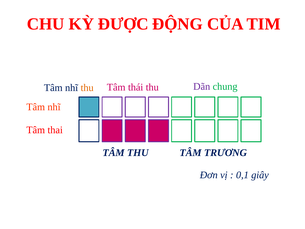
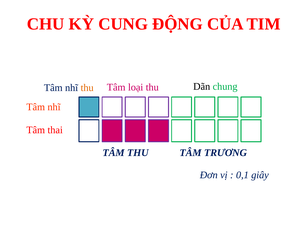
ĐƯỢC: ĐƯỢC -> CUNG
thái: thái -> loại
Dãn colour: purple -> black
